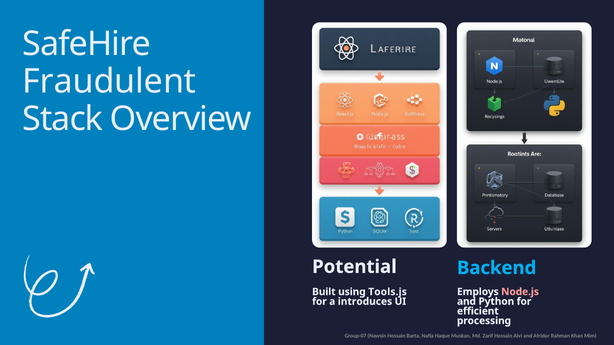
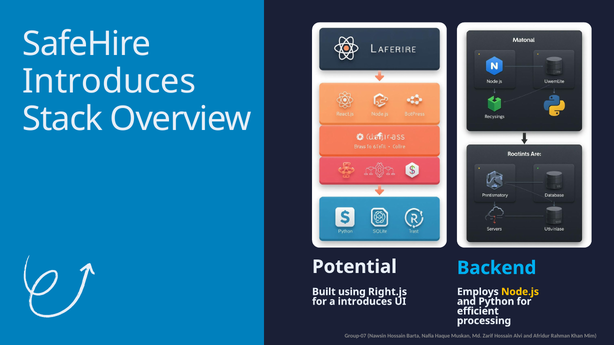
Fraudulent at (109, 82): Fraudulent -> Introduces
Node.js colour: pink -> yellow
Tools.js: Tools.js -> Right.js
